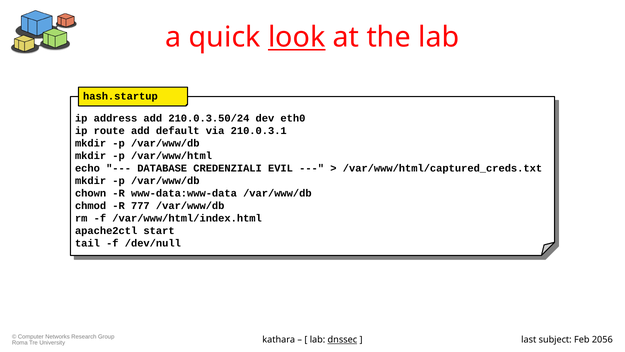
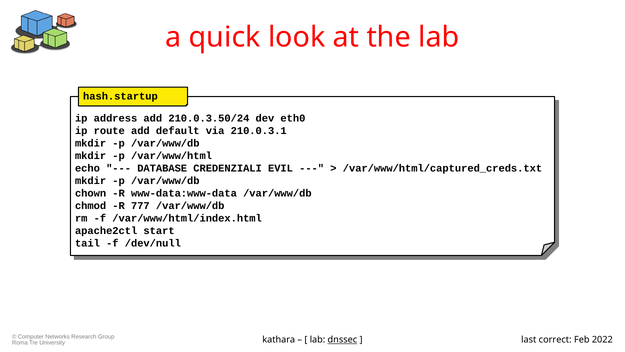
look underline: present -> none
subject: subject -> correct
2056: 2056 -> 2022
